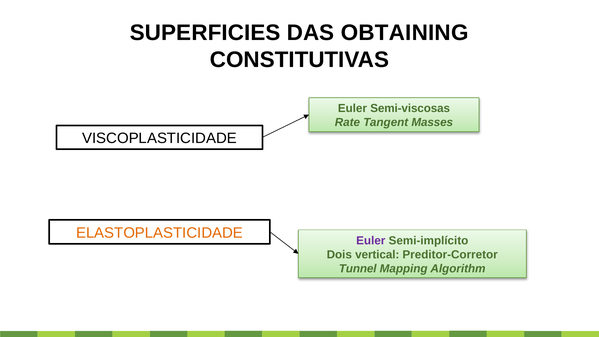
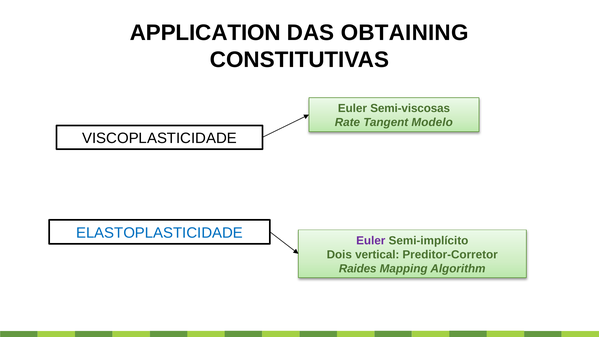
SUPERFICIES: SUPERFICIES -> APPLICATION
Masses: Masses -> Modelo
ELASTOPLASTICIDADE colour: orange -> blue
Tunnel: Tunnel -> Raides
